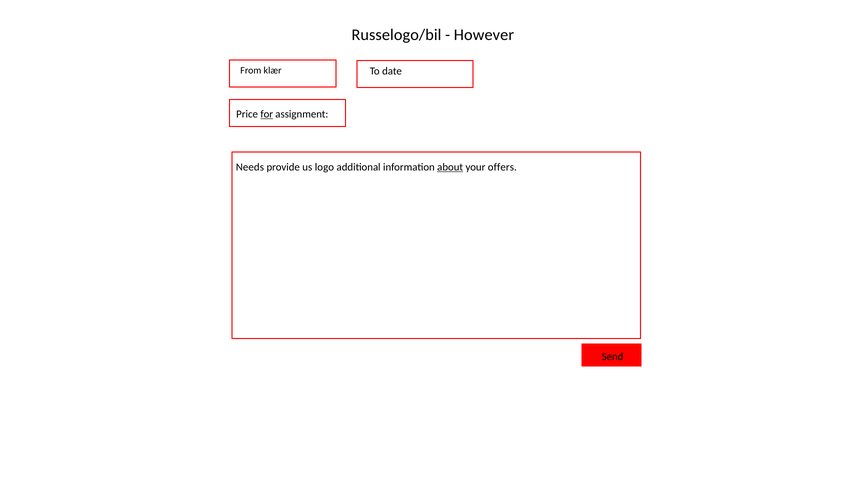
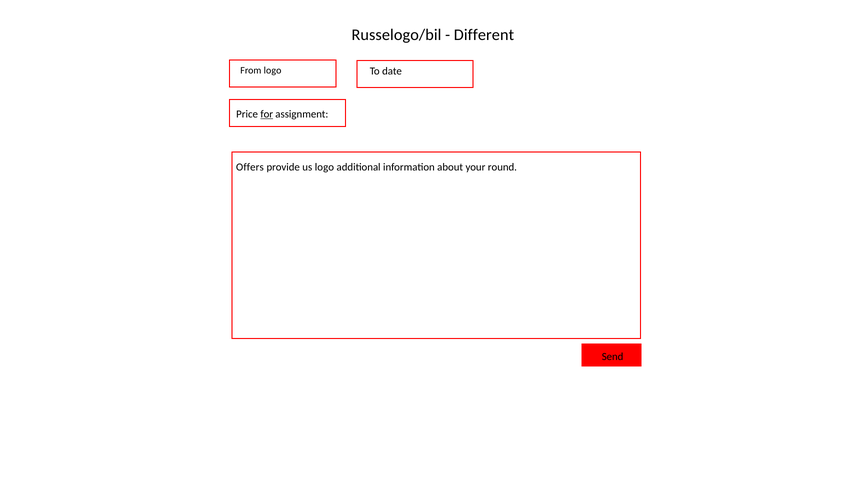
However: However -> Different
From klær: klær -> logo
Needs: Needs -> Offers
about underline: present -> none
offers: offers -> round
